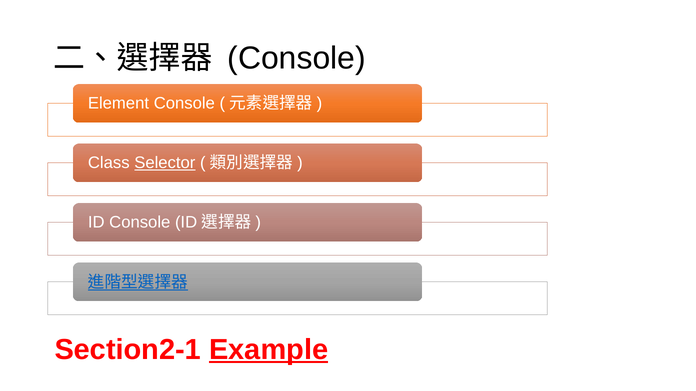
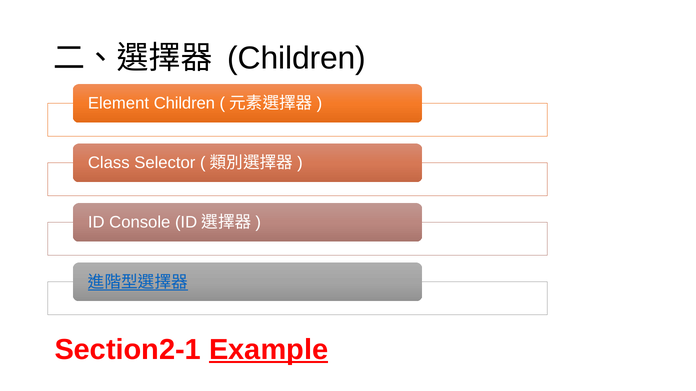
Console at (297, 58): Console -> Children
Console at (184, 103): Console -> Children
Selector underline: present -> none
